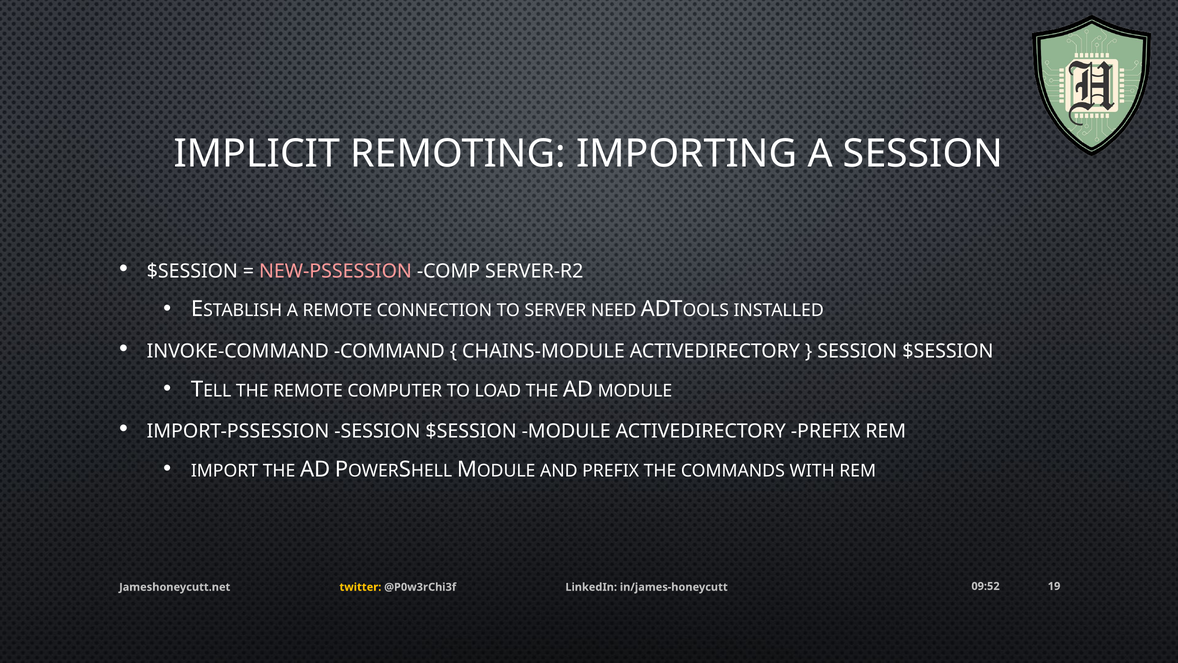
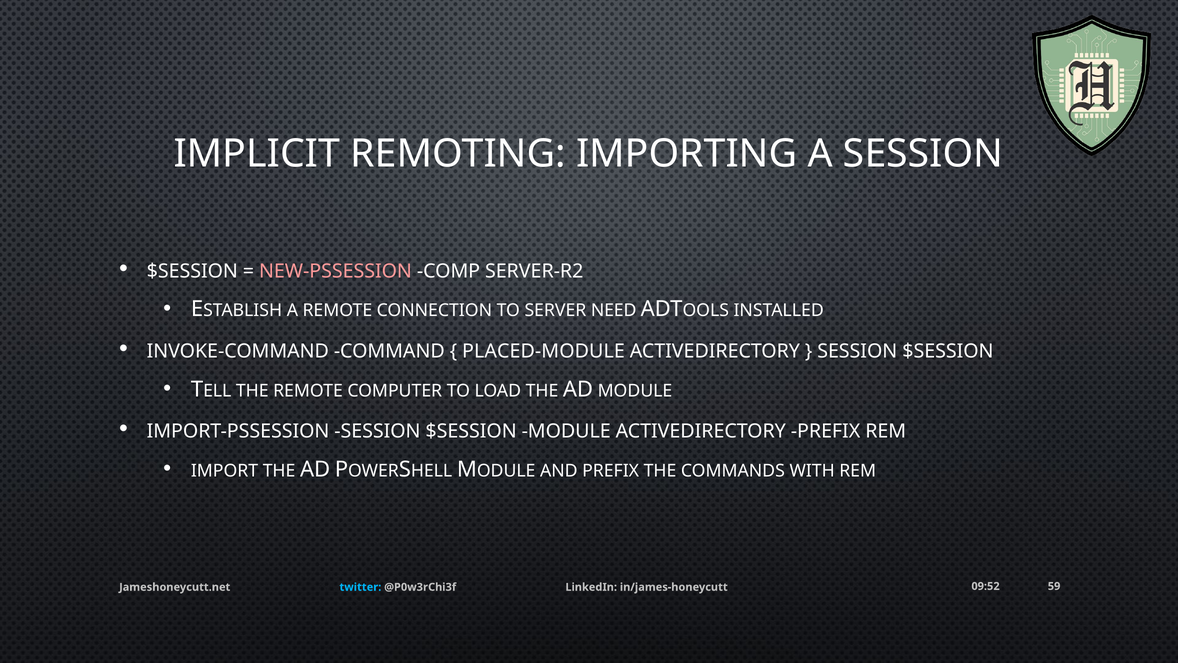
CHAINS-MODULE: CHAINS-MODULE -> PLACED-MODULE
19: 19 -> 59
twitter colour: yellow -> light blue
